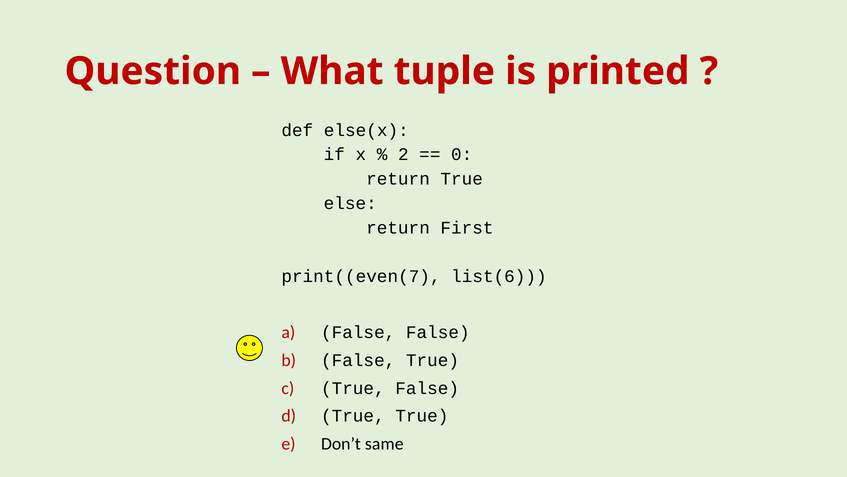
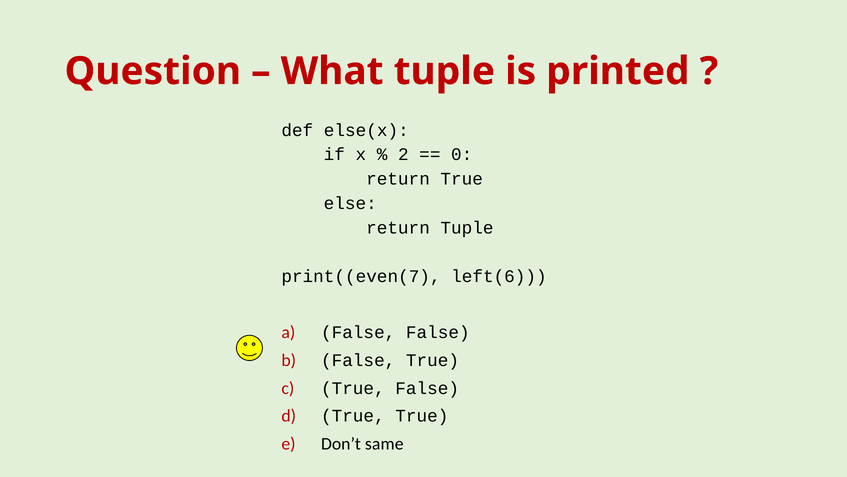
return First: First -> Tuple
list(6: list(6 -> left(6
